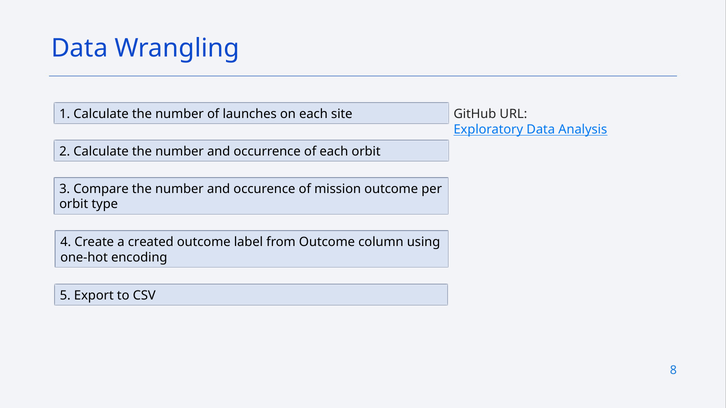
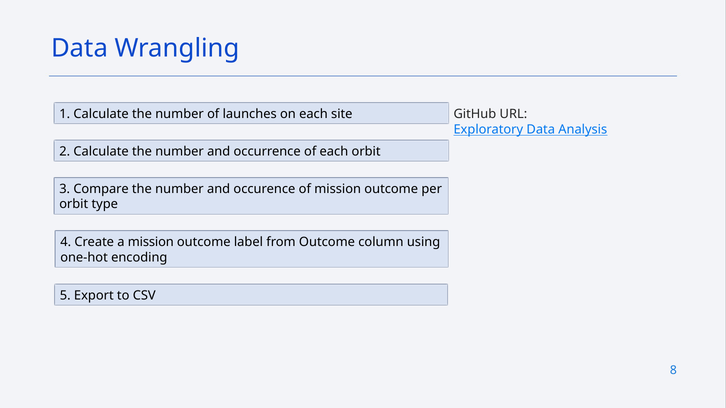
a created: created -> mission
